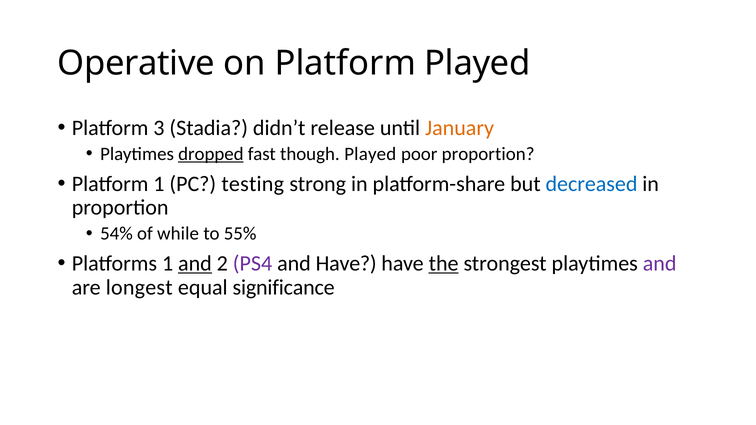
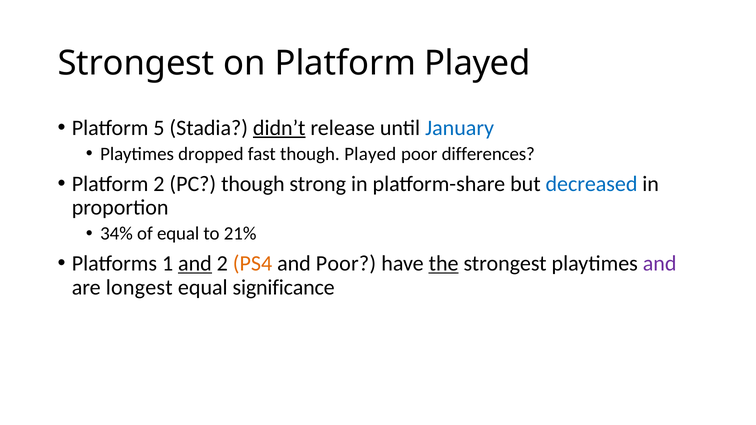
Operative at (136, 64): Operative -> Strongest
3: 3 -> 5
didn’t underline: none -> present
January colour: orange -> blue
dropped underline: present -> none
poor proportion: proportion -> differences
Platform 1: 1 -> 2
PC testing: testing -> though
54%: 54% -> 34%
of while: while -> equal
55%: 55% -> 21%
PS4 colour: purple -> orange
and Have: Have -> Poor
